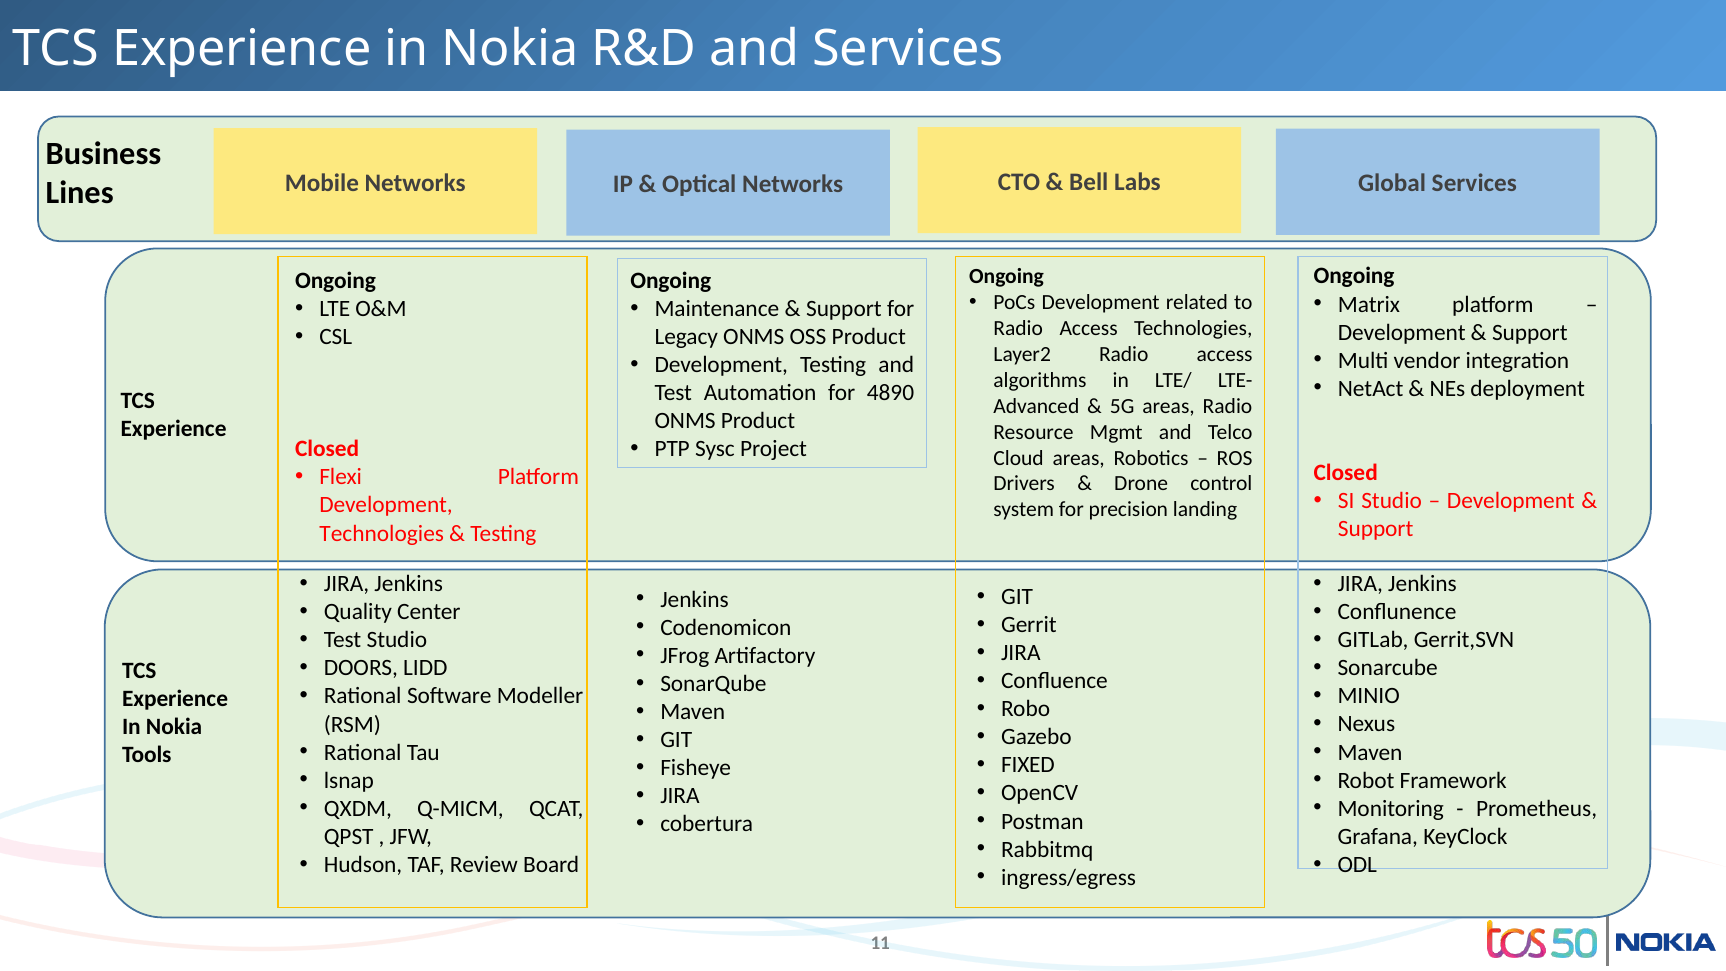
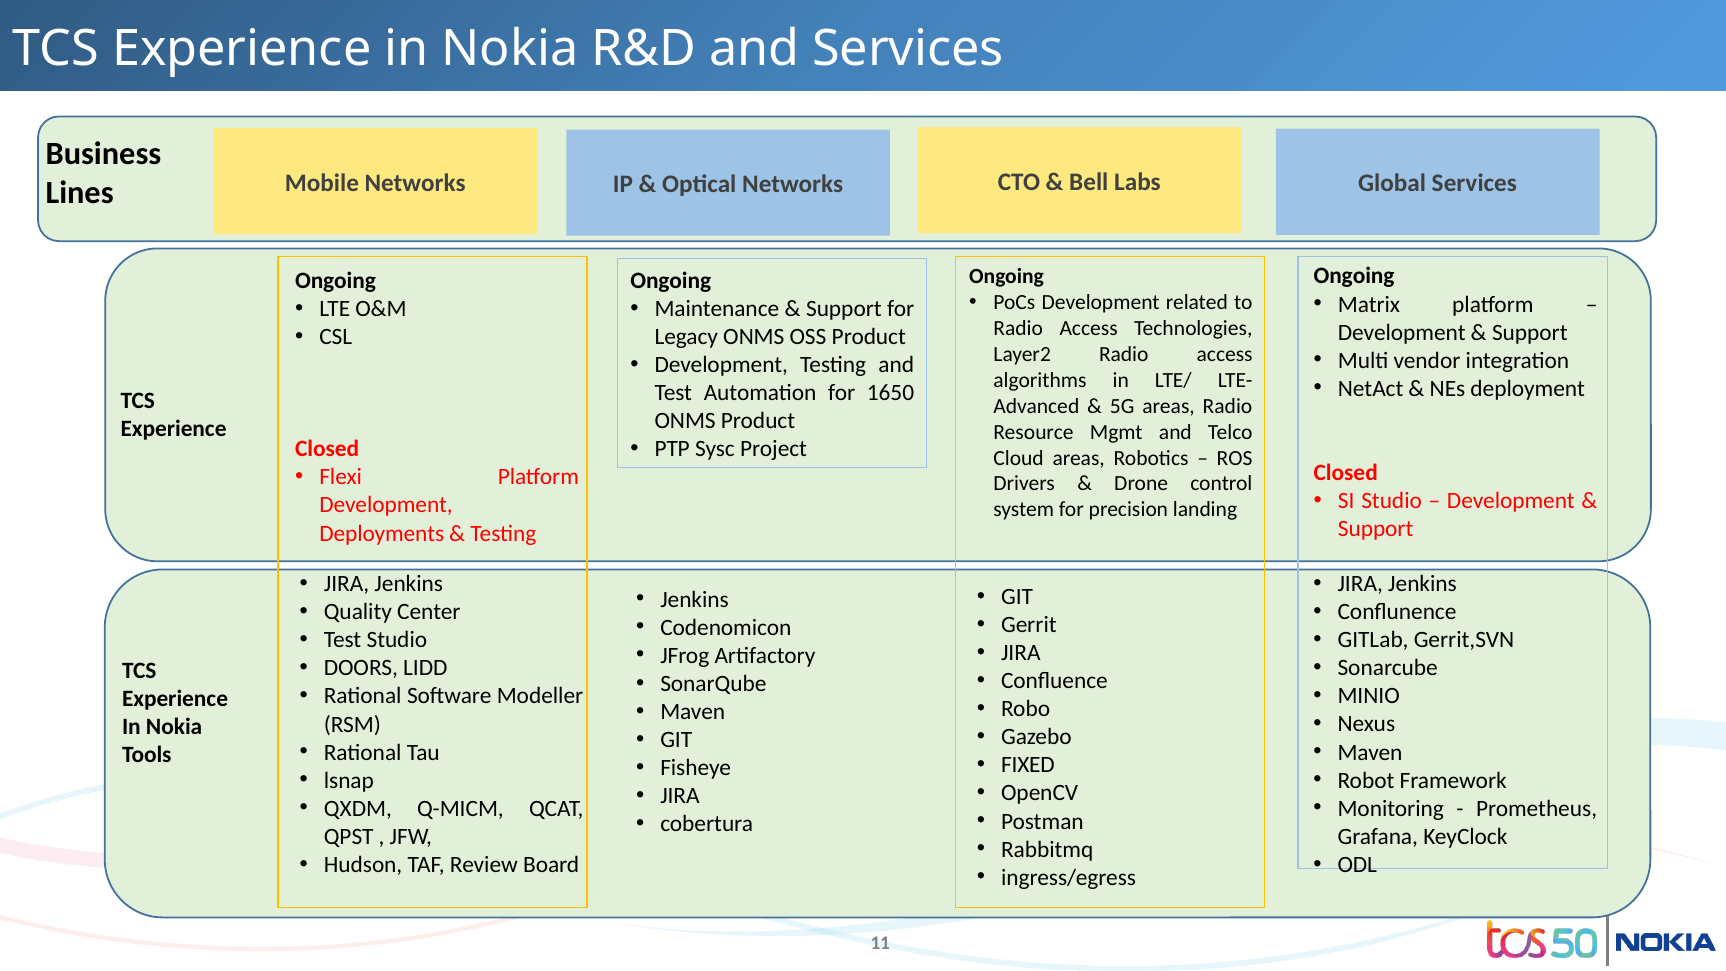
4890: 4890 -> 1650
Technologies at (382, 533): Technologies -> Deployments
